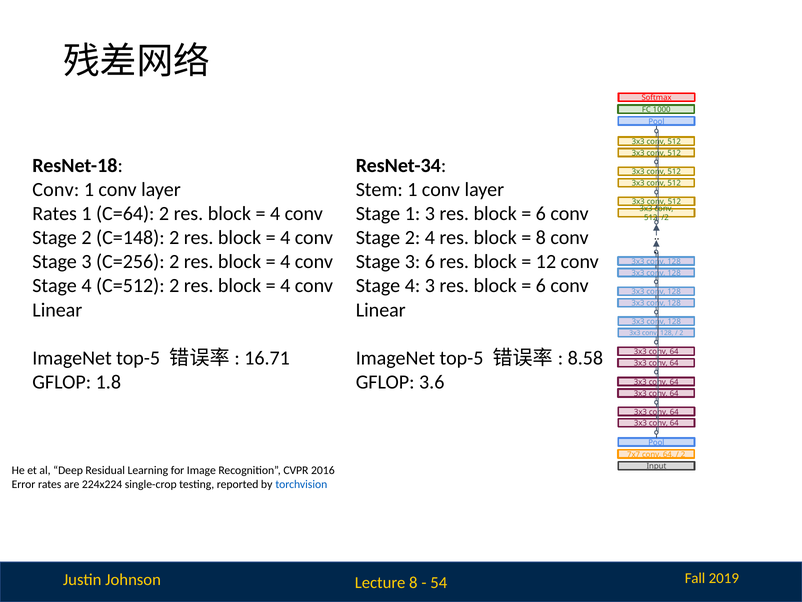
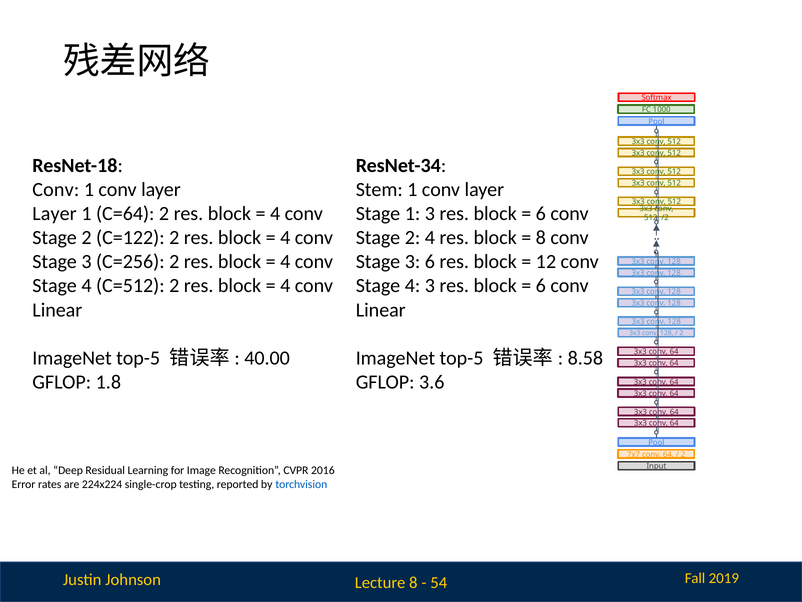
Rates at (55, 213): Rates -> Layer
C=148: C=148 -> C=122
16.71: 16.71 -> 40.00
